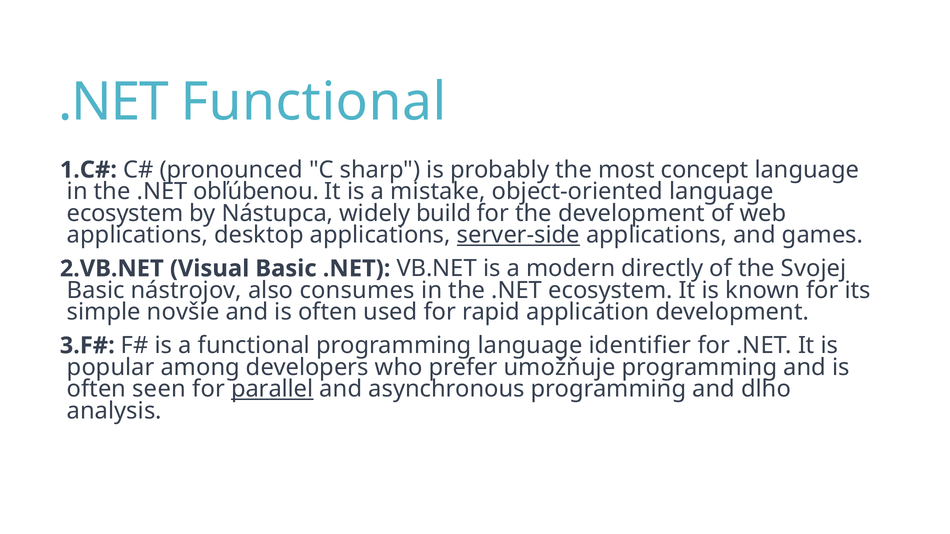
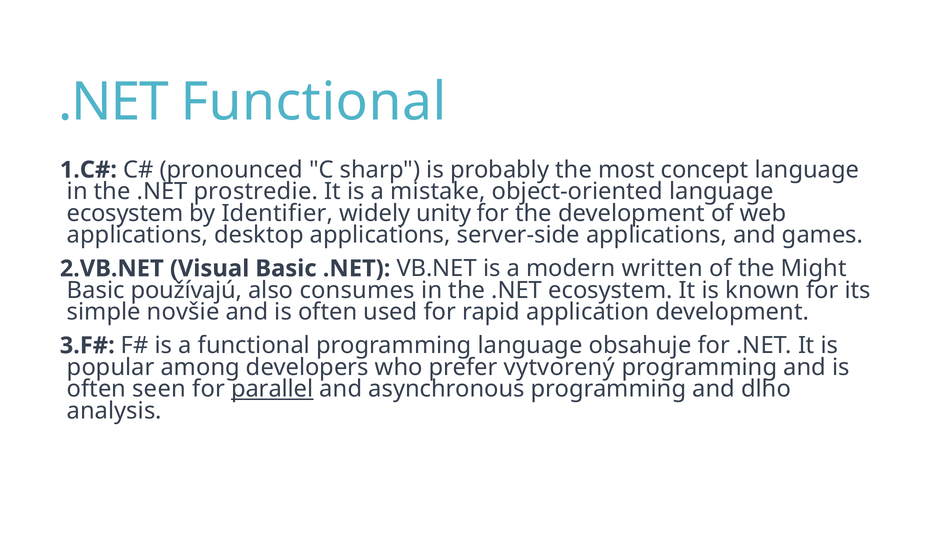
obľúbenou: obľúbenou -> prostredie
Nástupca: Nástupca -> Identifier
build: build -> unity
server-side underline: present -> none
directly: directly -> written
Svojej: Svojej -> Might
nástrojov: nástrojov -> používajú
identifier: identifier -> obsahuje
umožňuje: umožňuje -> vytvorený
